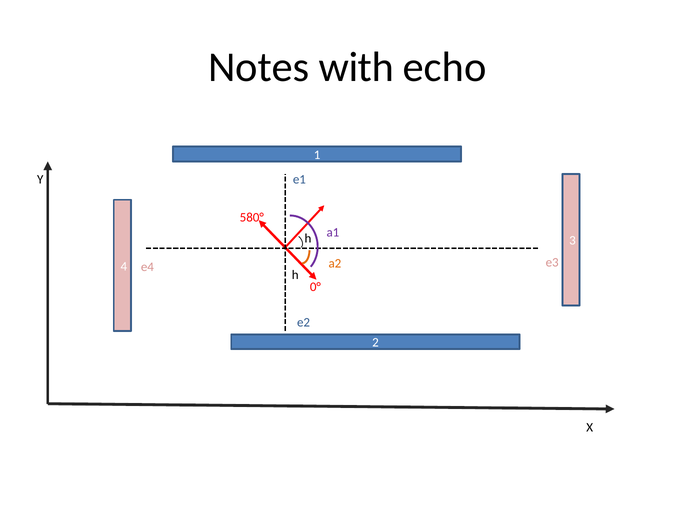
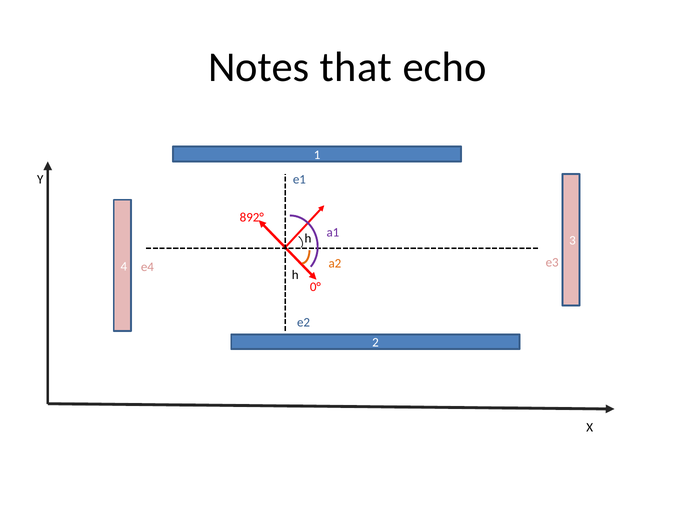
with: with -> that
580°: 580° -> 892°
